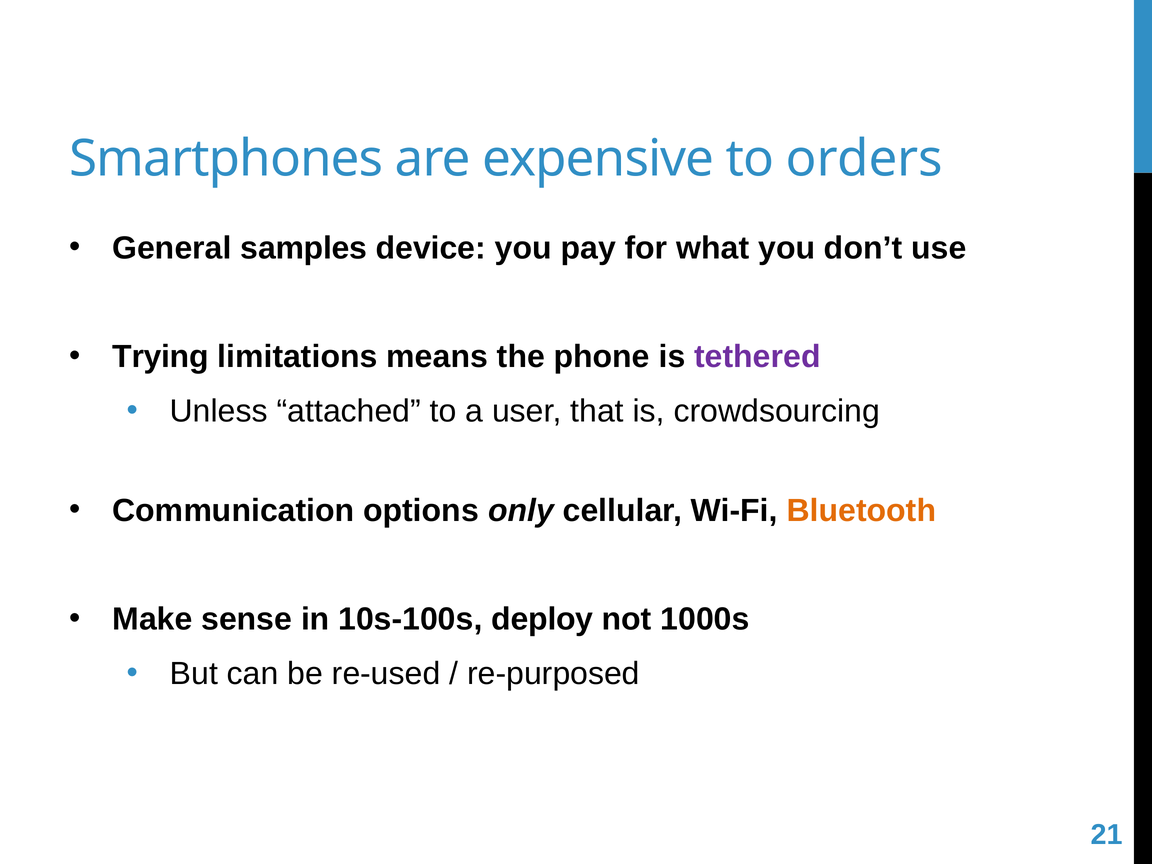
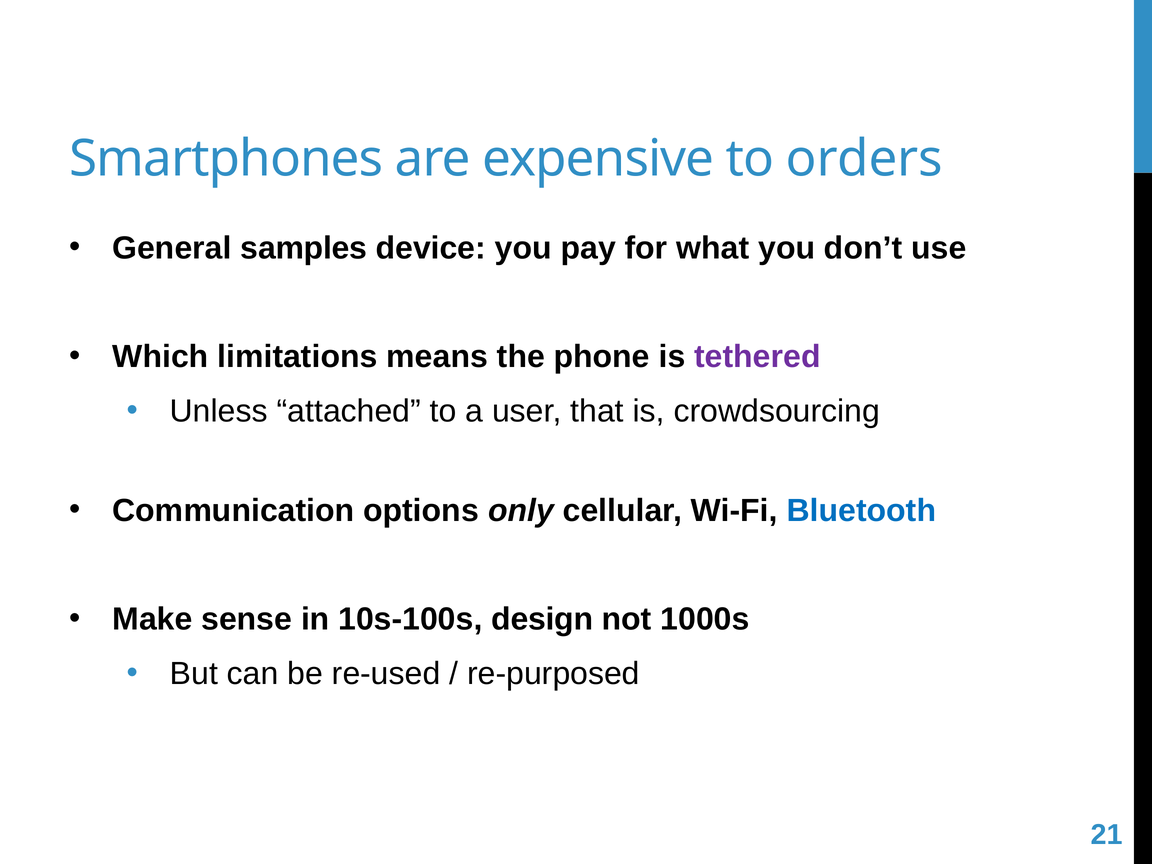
Trying: Trying -> Which
Bluetooth colour: orange -> blue
deploy: deploy -> design
